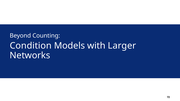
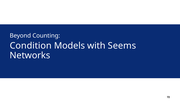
Larger: Larger -> Seems
